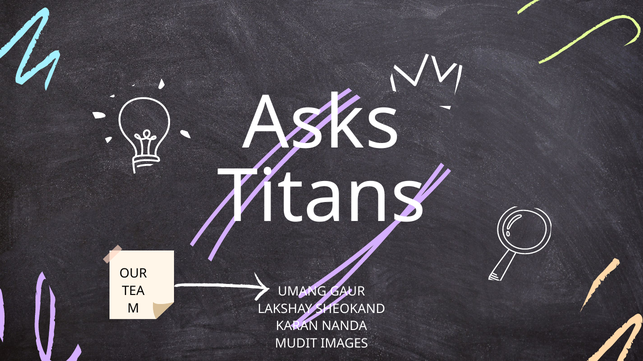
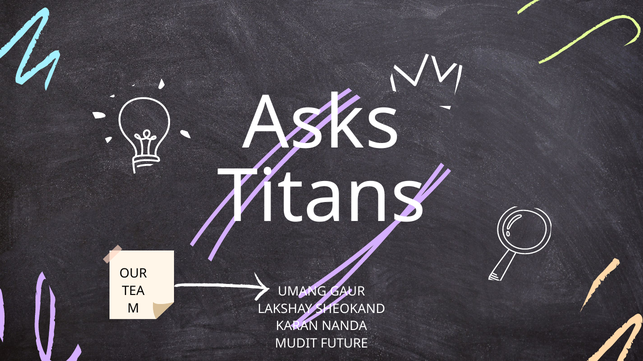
IMAGES: IMAGES -> FUTURE
